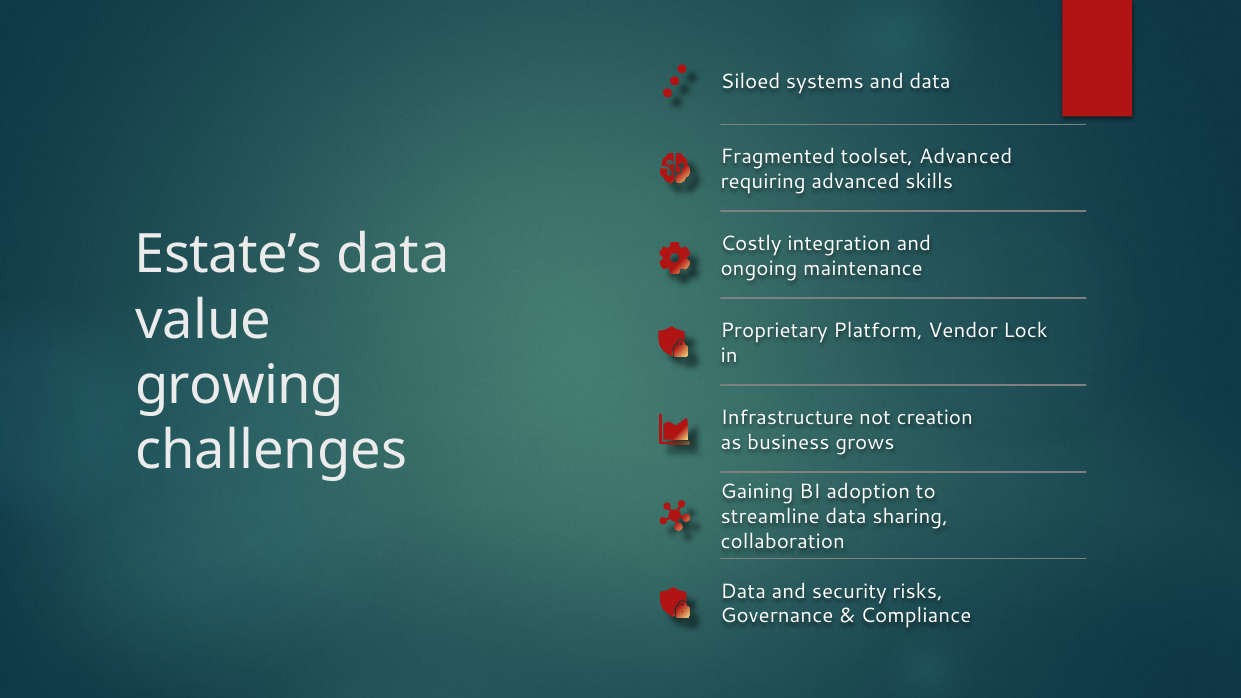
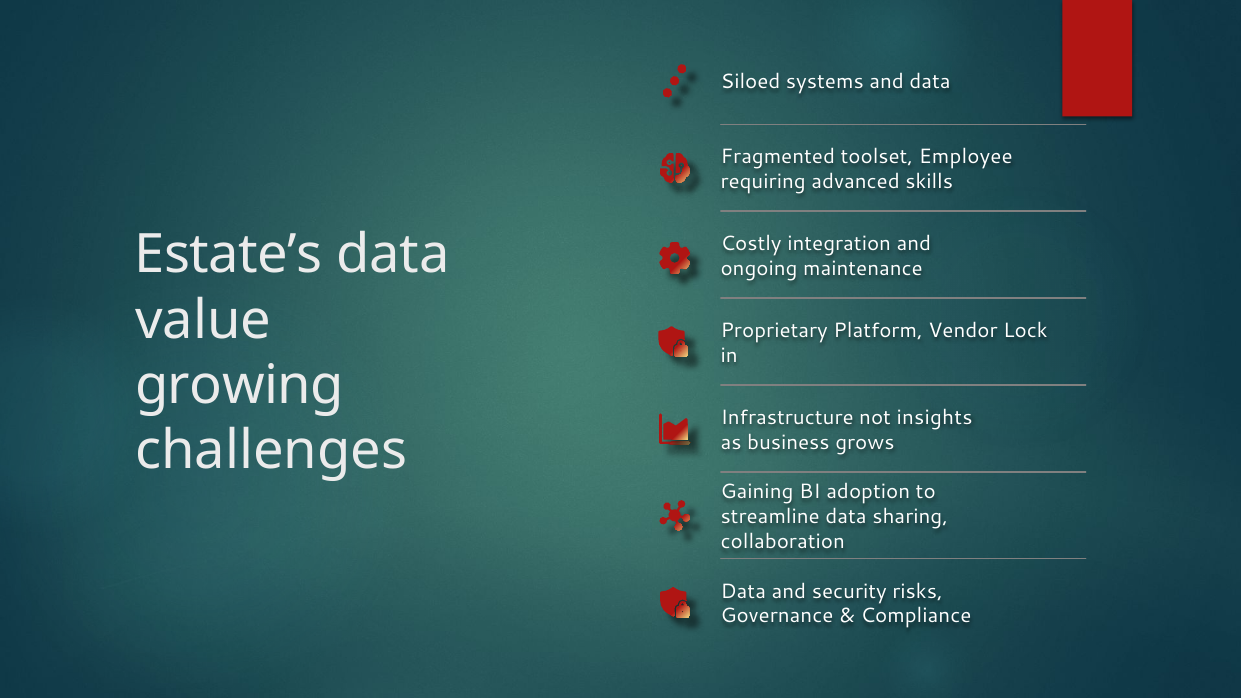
toolset Advanced: Advanced -> Employee
creation: creation -> insights
